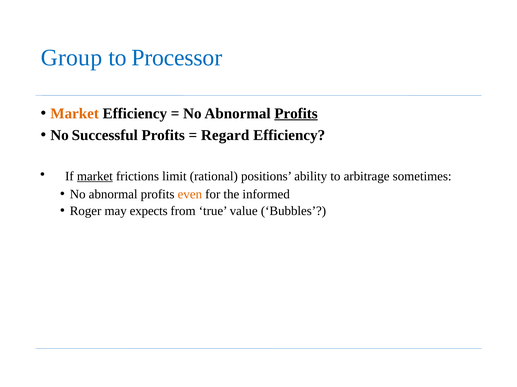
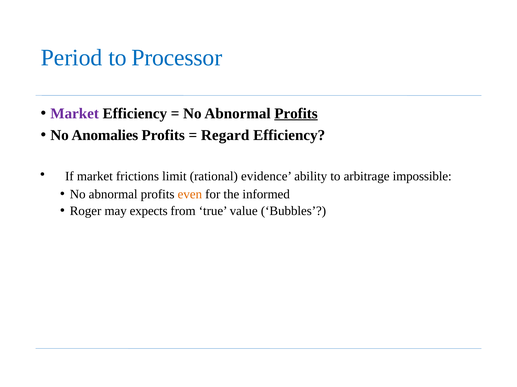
Group: Group -> Period
Market at (75, 114) colour: orange -> purple
Successful: Successful -> Anomalies
market at (95, 176) underline: present -> none
positions: positions -> evidence
sometimes: sometimes -> impossible
